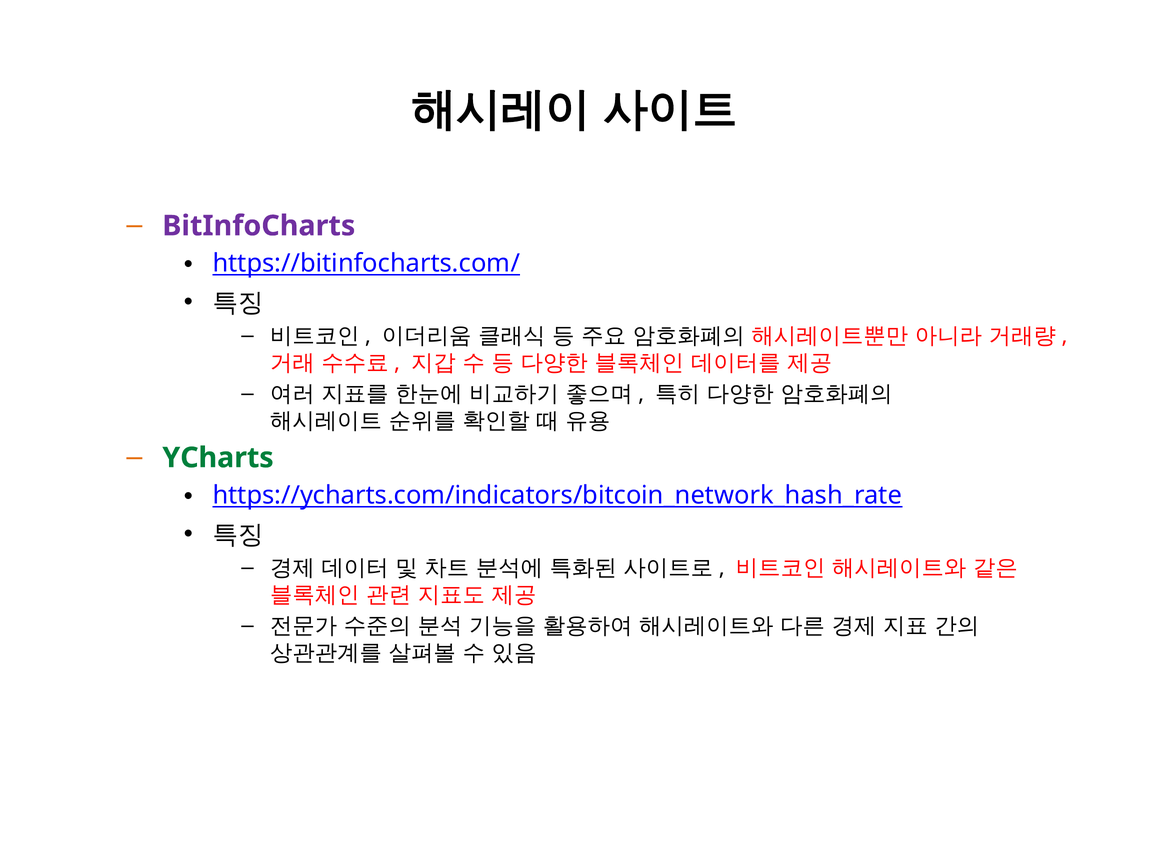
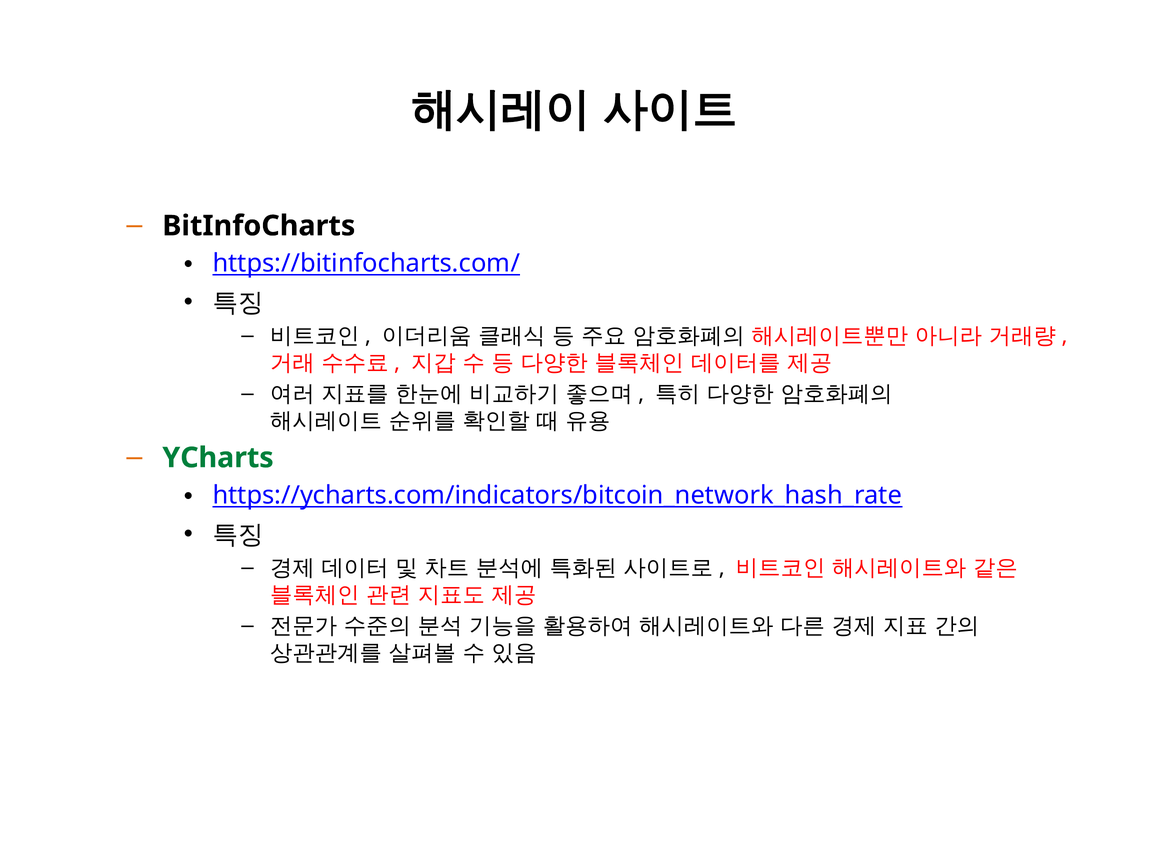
BitInfoCharts colour: purple -> black
